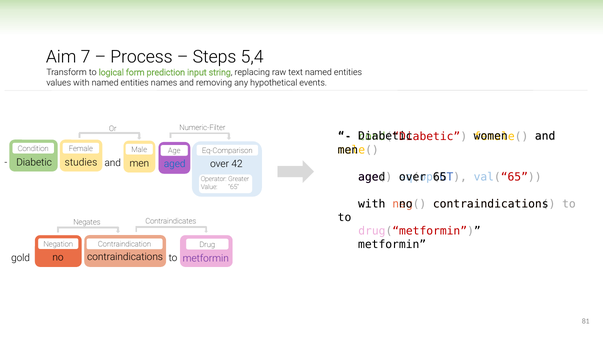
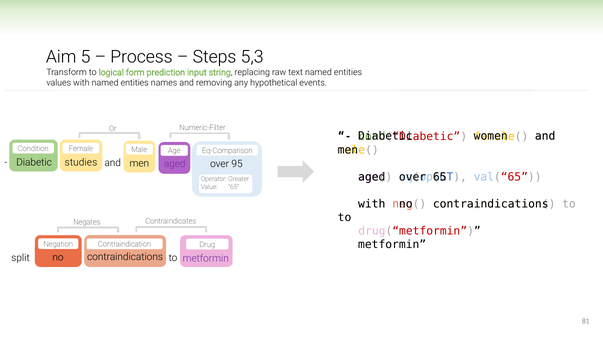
7: 7 -> 5
5,4: 5,4 -> 5,3
42: 42 -> 95
aged at (175, 164) colour: blue -> purple
gold: gold -> split
